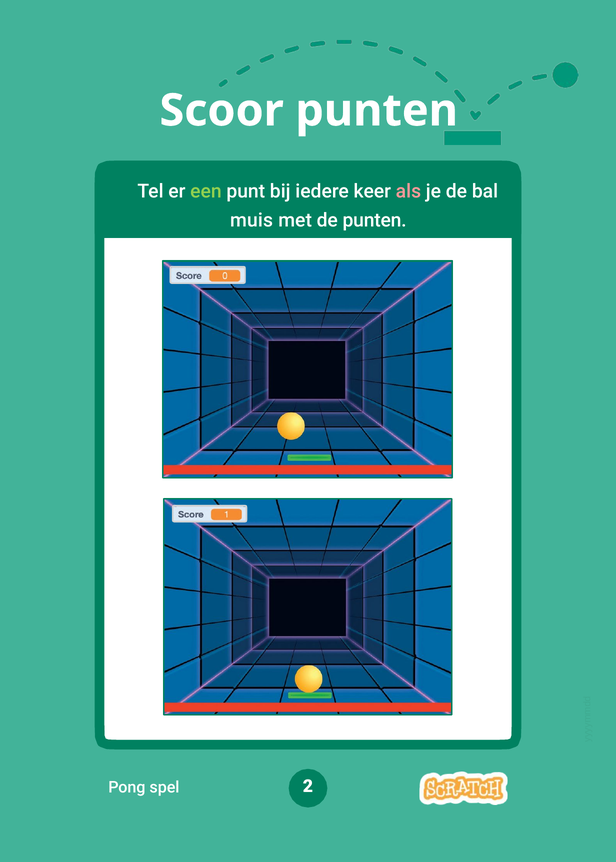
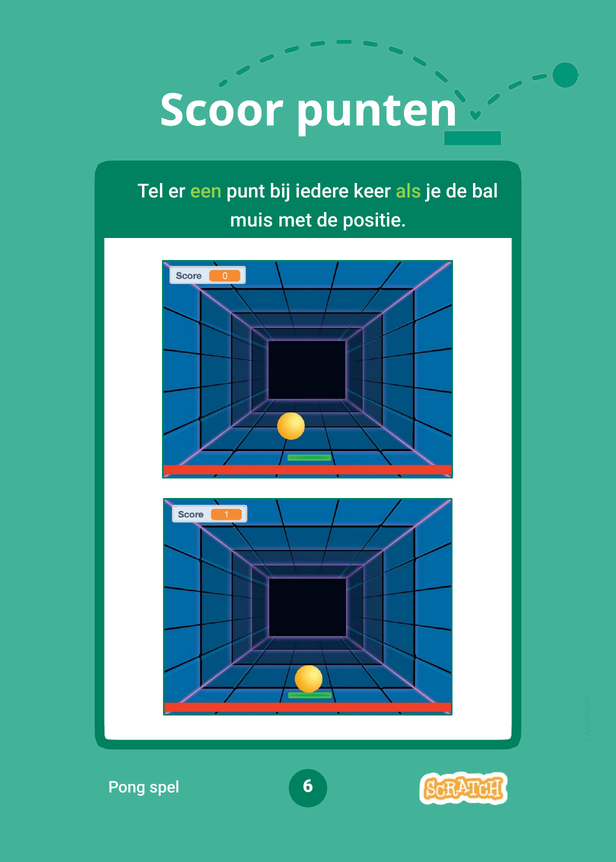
als colour: pink -> light green
de punten: punten -> positie
2: 2 -> 6
